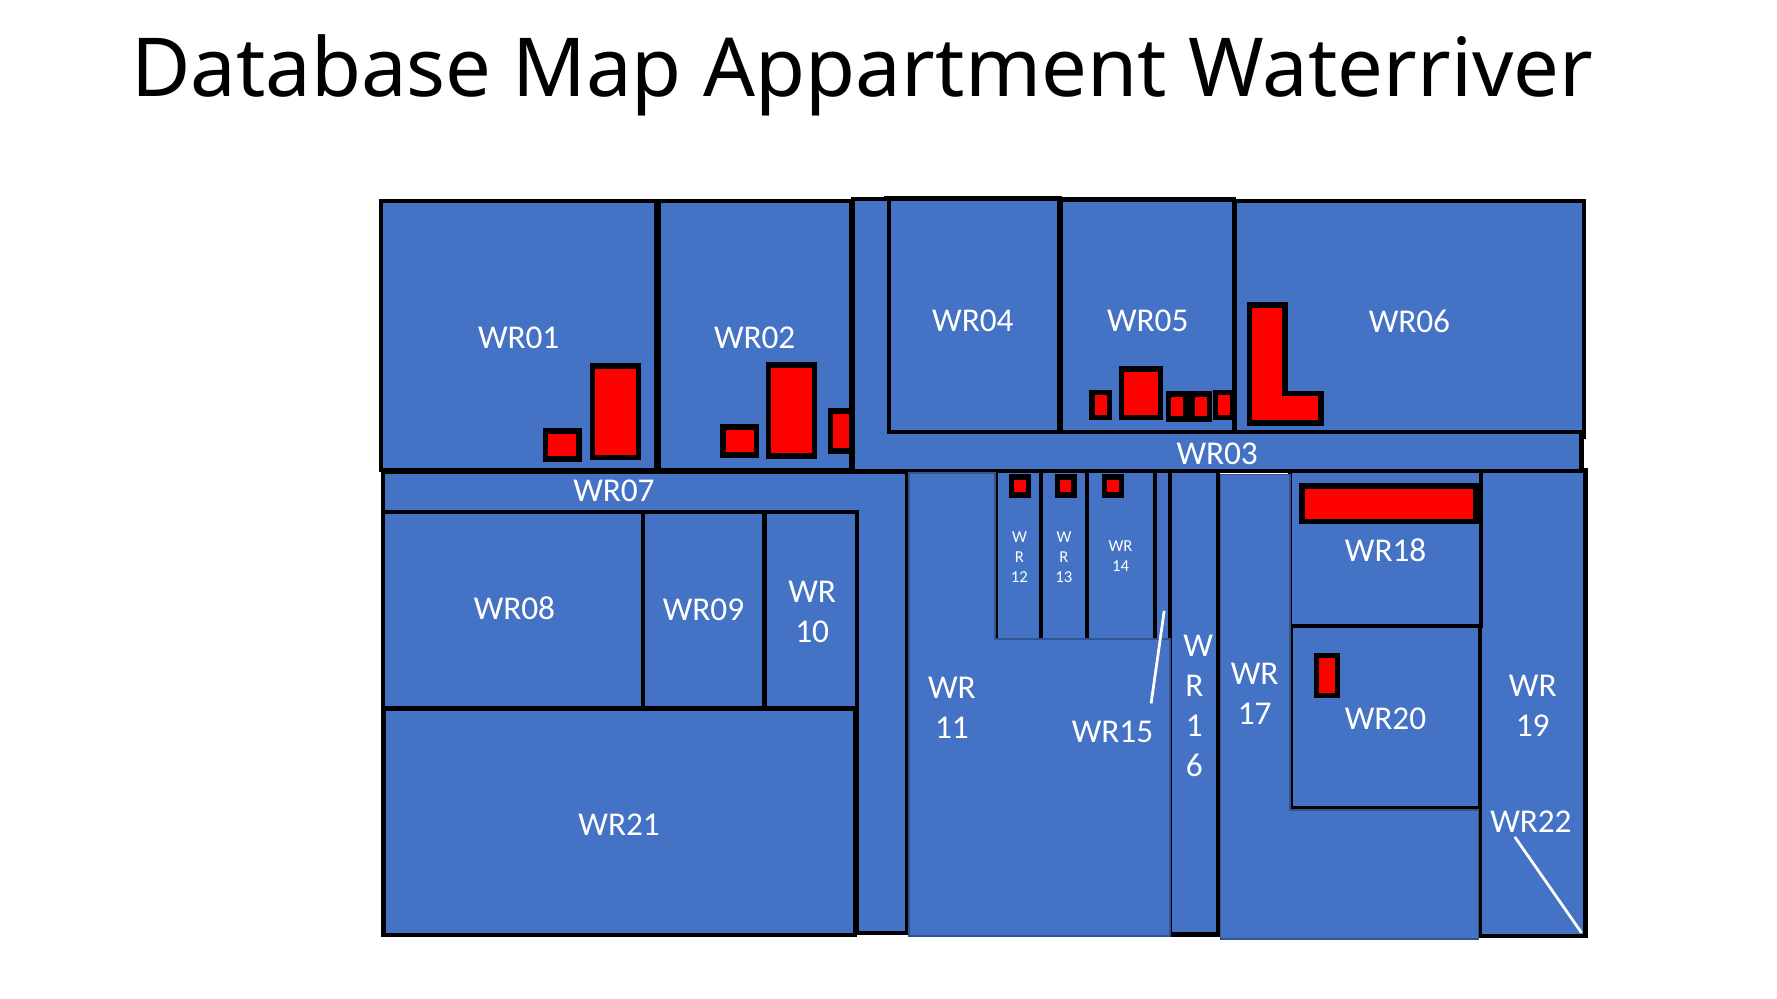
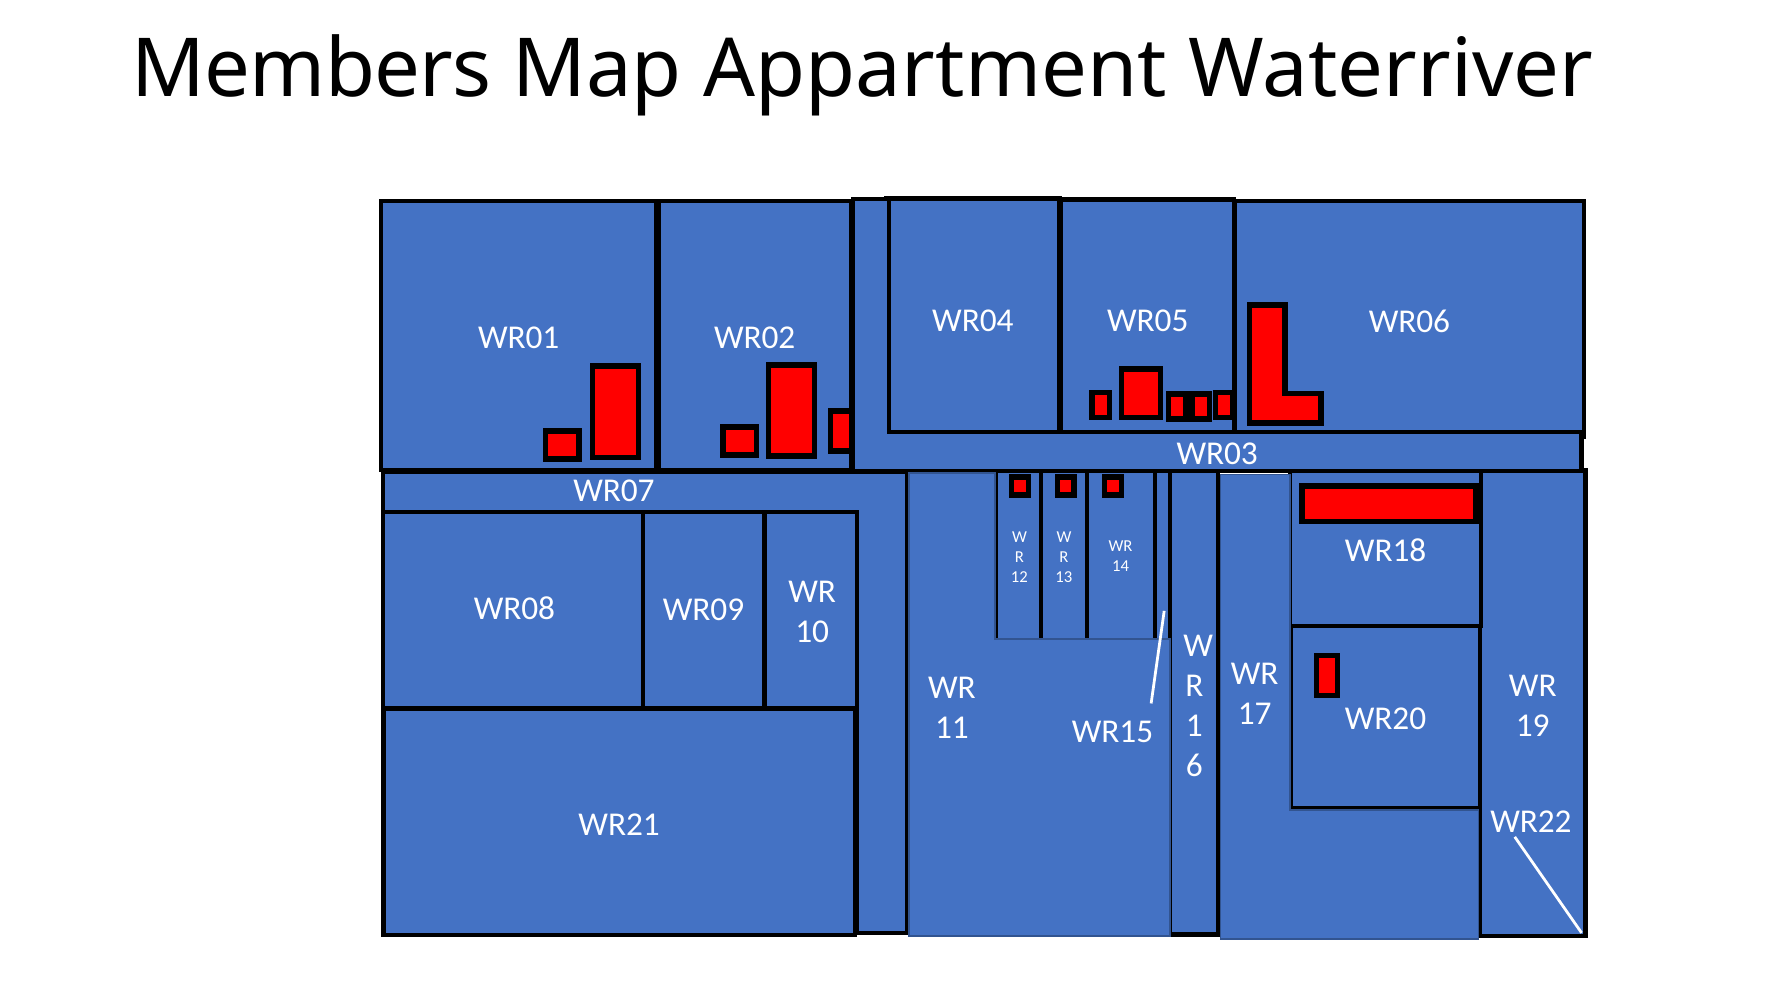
Database: Database -> Members
